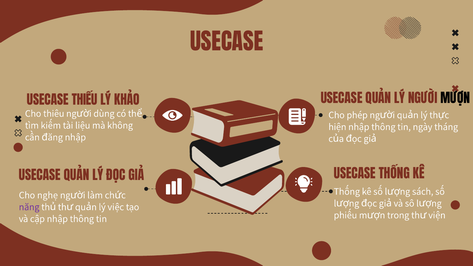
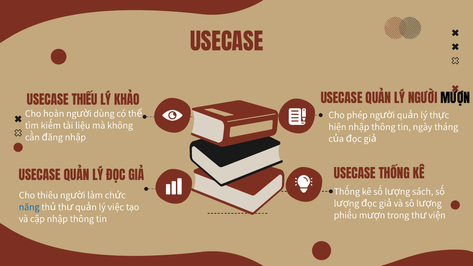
Cho thiếu: thiếu -> hoàn
Cho nghệ: nghệ -> thiếu
năng colour: purple -> blue
